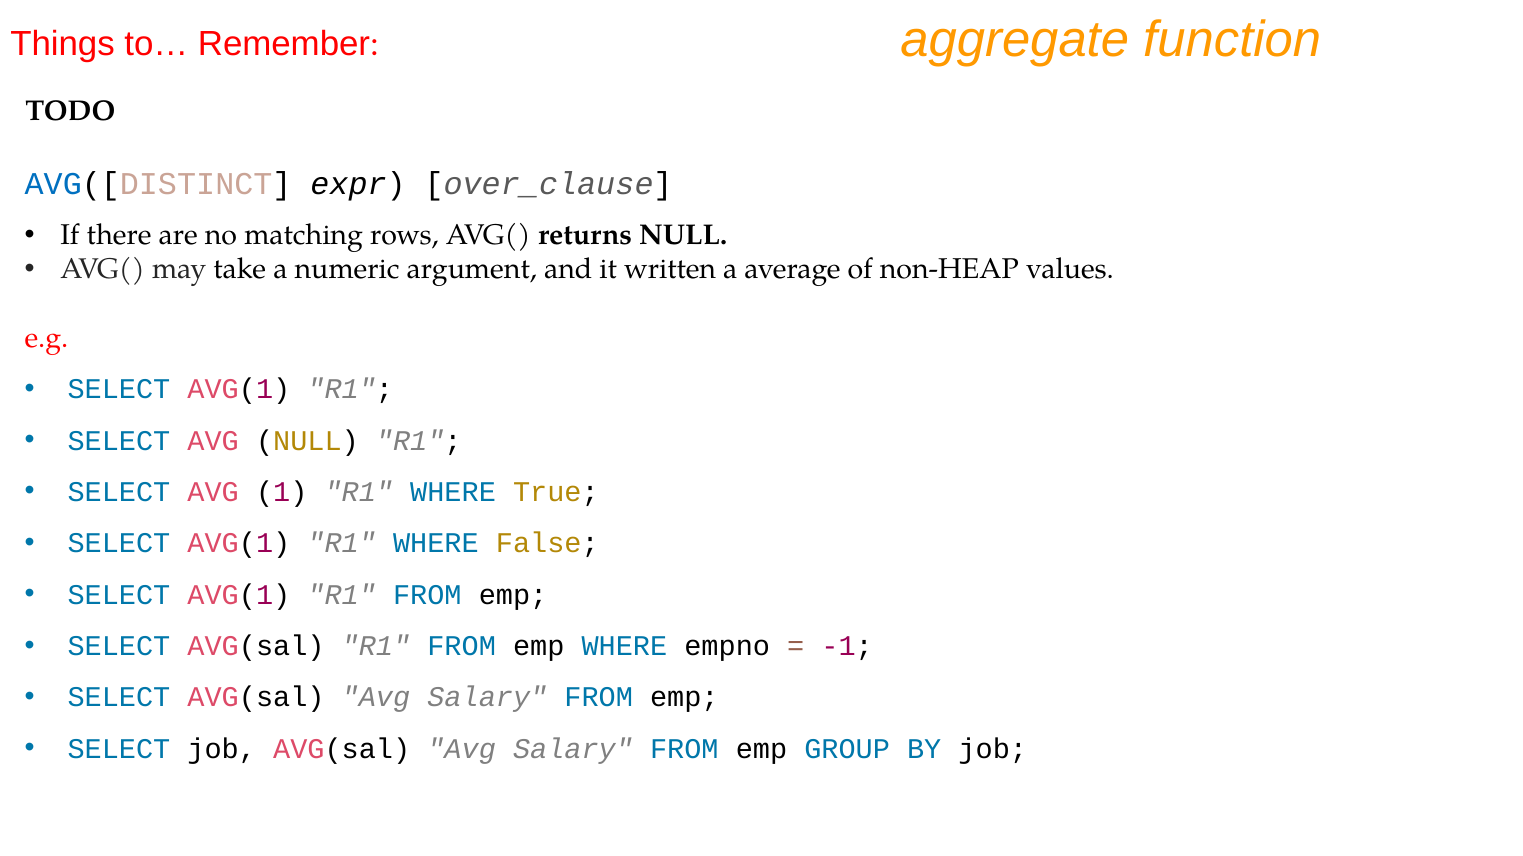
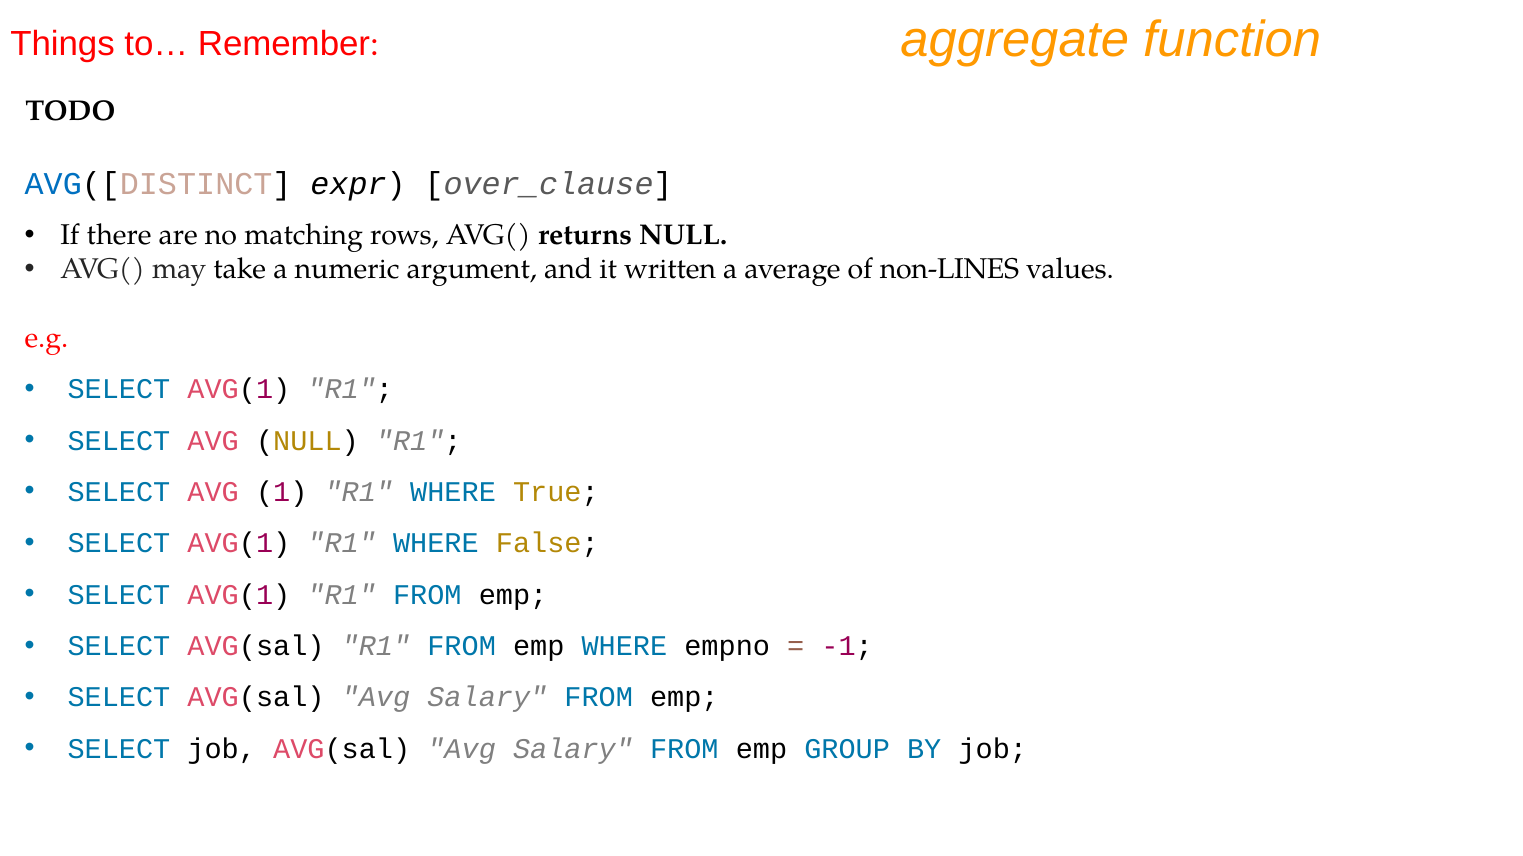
non-HEAP: non-HEAP -> non-LINES
